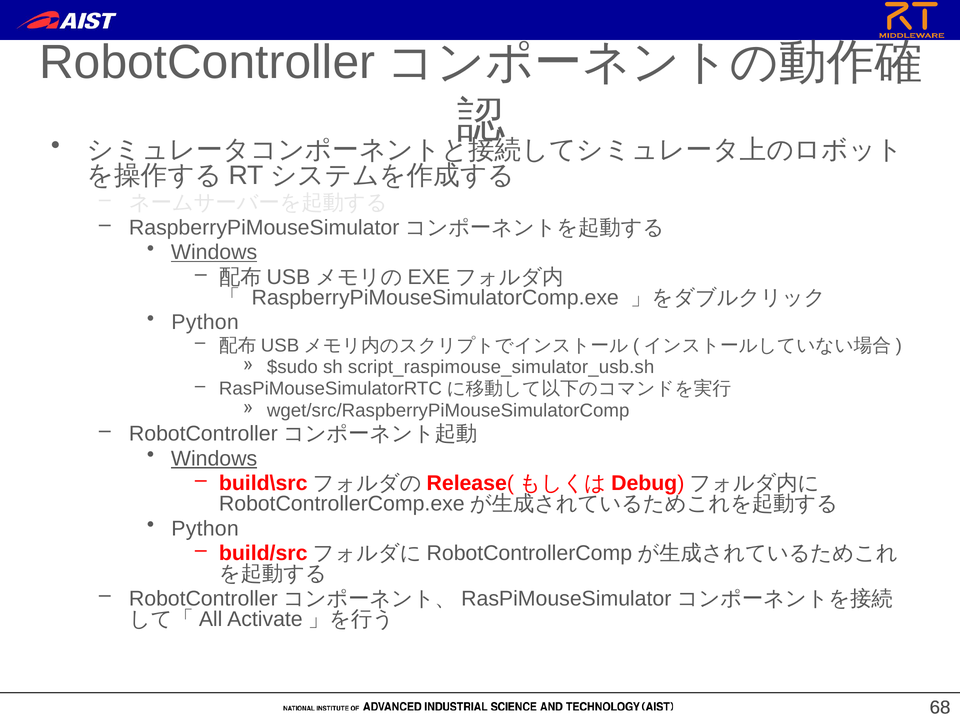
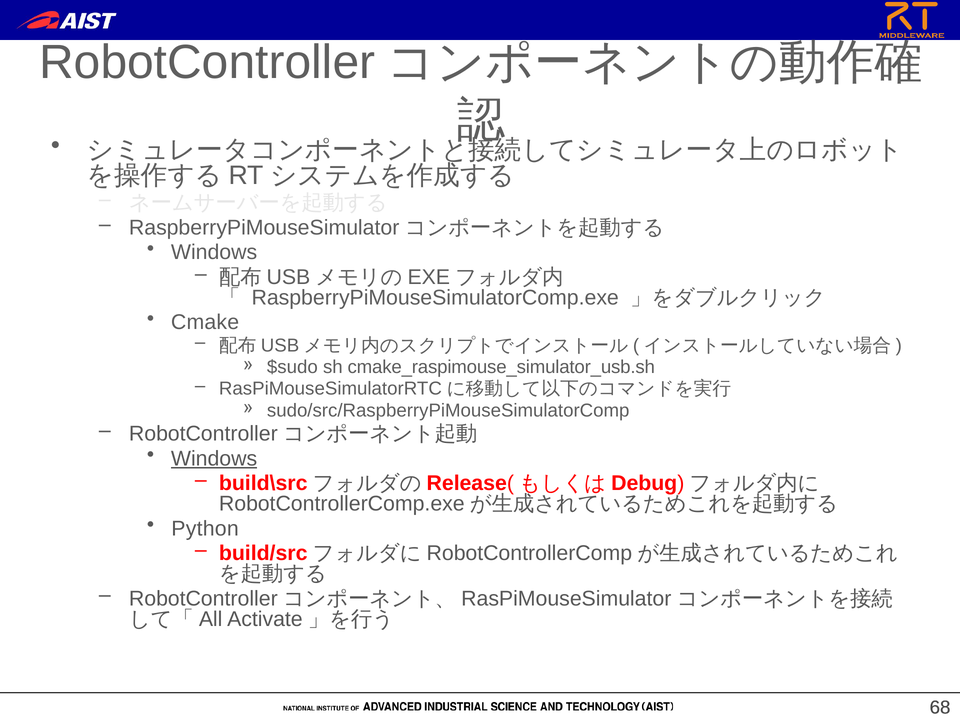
Windows at (214, 252) underline: present -> none
Python at (205, 322): Python -> Cmake
script_raspimouse_simulator_usb.sh: script_raspimouse_simulator_usb.sh -> cmake_raspimouse_simulator_usb.sh
wget/src/RaspberryPiMouseSimulatorComp: wget/src/RaspberryPiMouseSimulatorComp -> sudo/src/RaspberryPiMouseSimulatorComp
